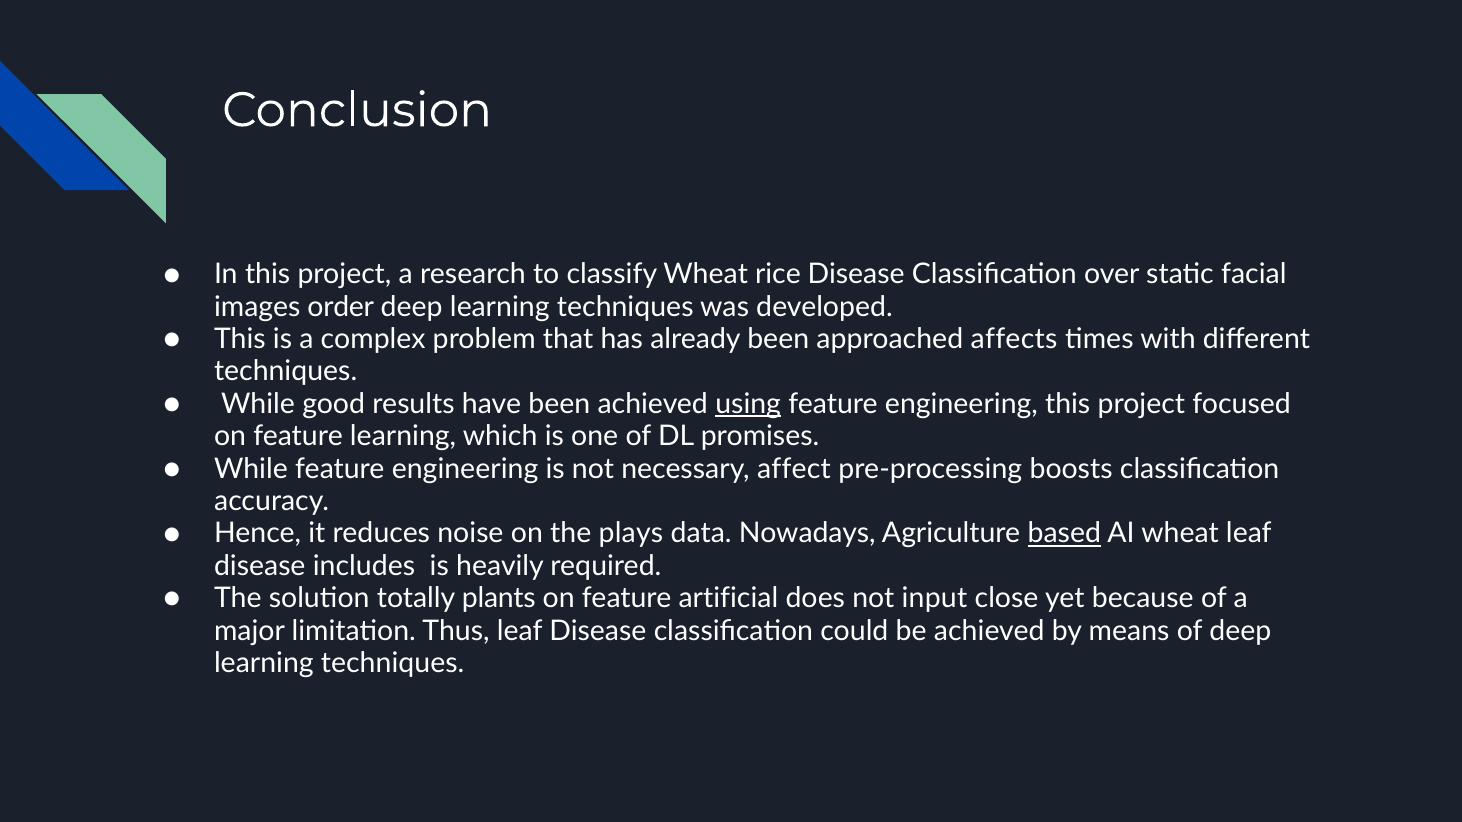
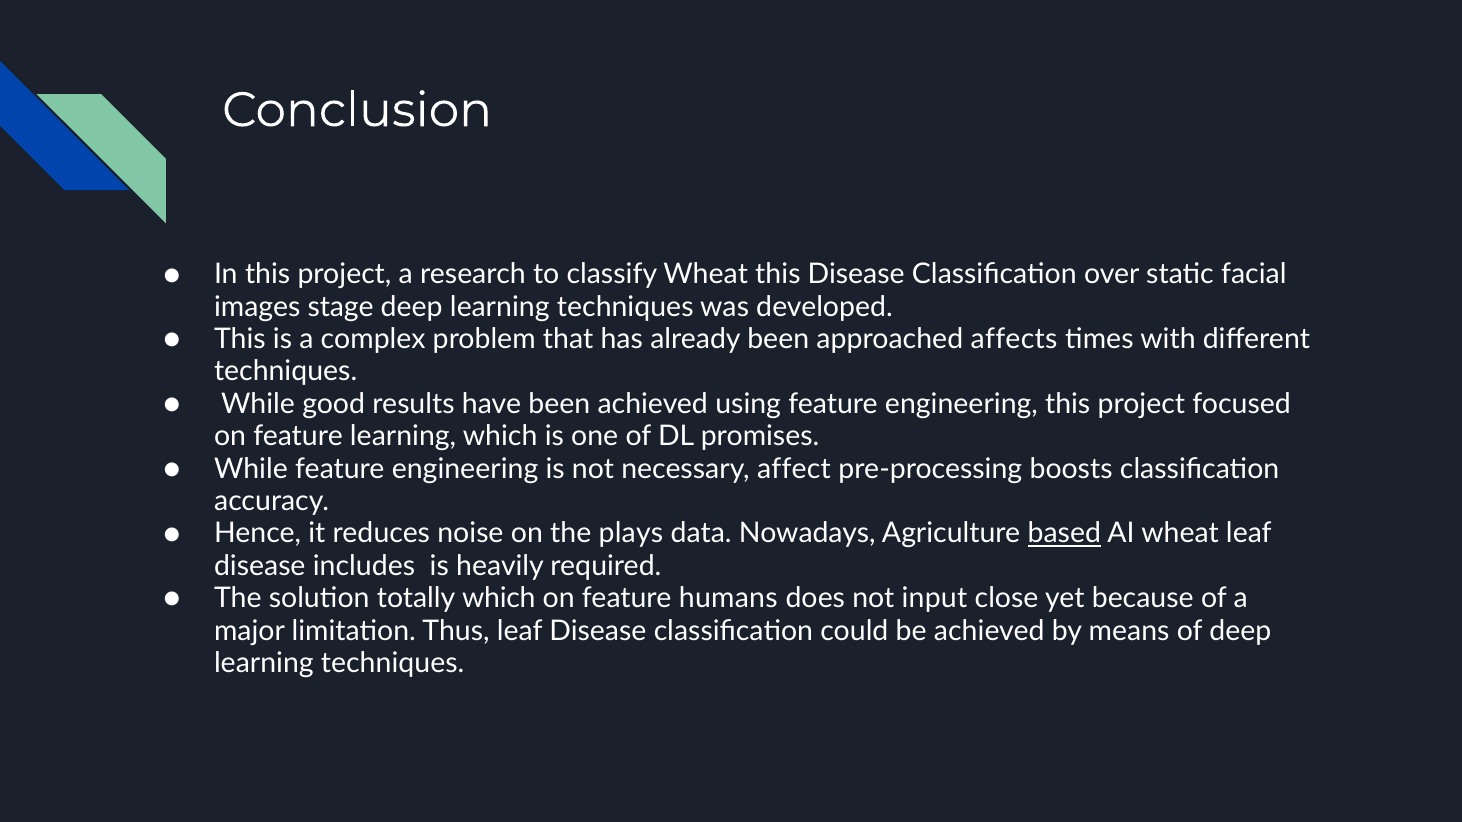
Wheat rice: rice -> this
order: order -> stage
using underline: present -> none
totally plants: plants -> which
artificial: artificial -> humans
